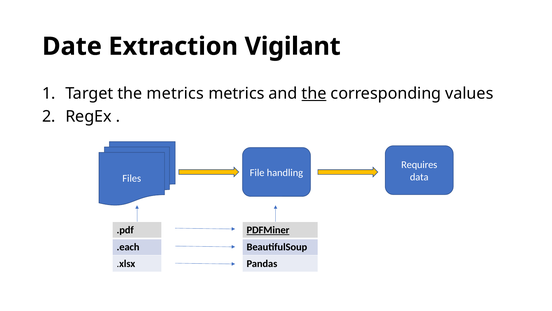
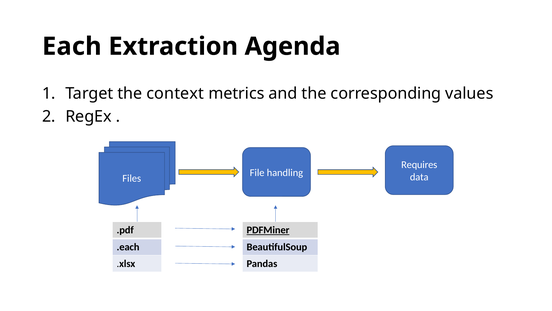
Date: Date -> Each
Vigilant: Vigilant -> Agenda
the metrics: metrics -> context
the at (314, 93) underline: present -> none
